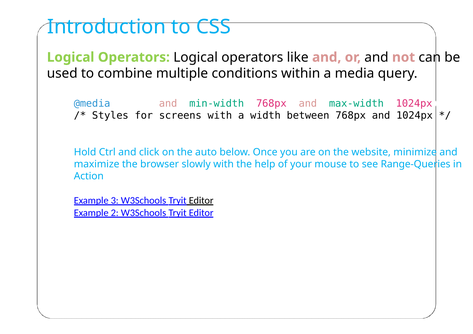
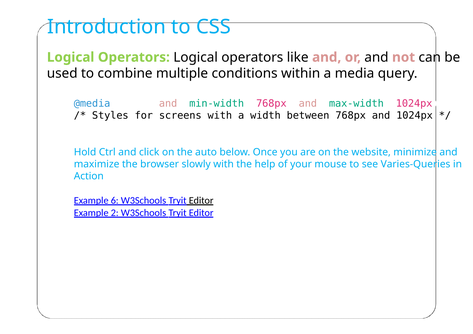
Range-Queries: Range-Queries -> Varies-Queries
3: 3 -> 6
